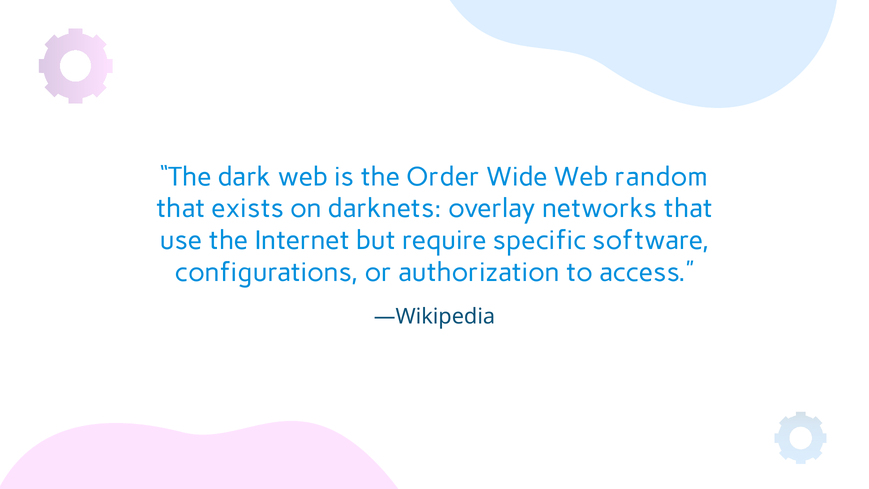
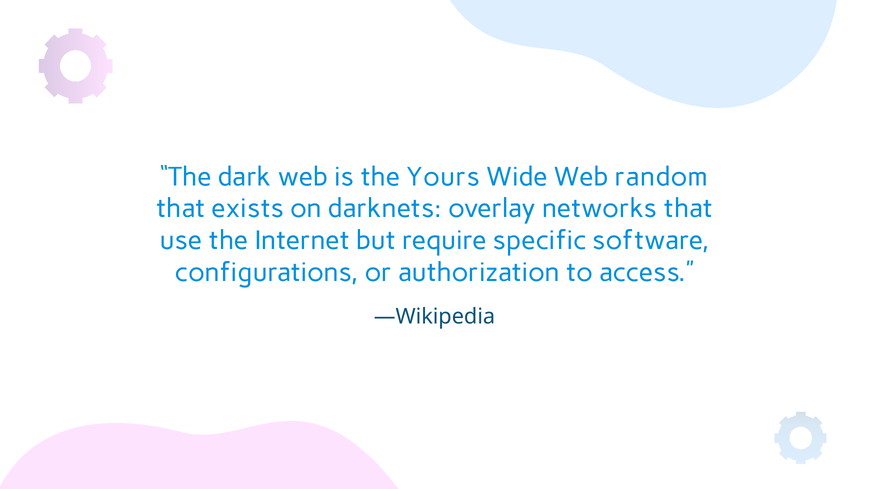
Order: Order -> Yours
